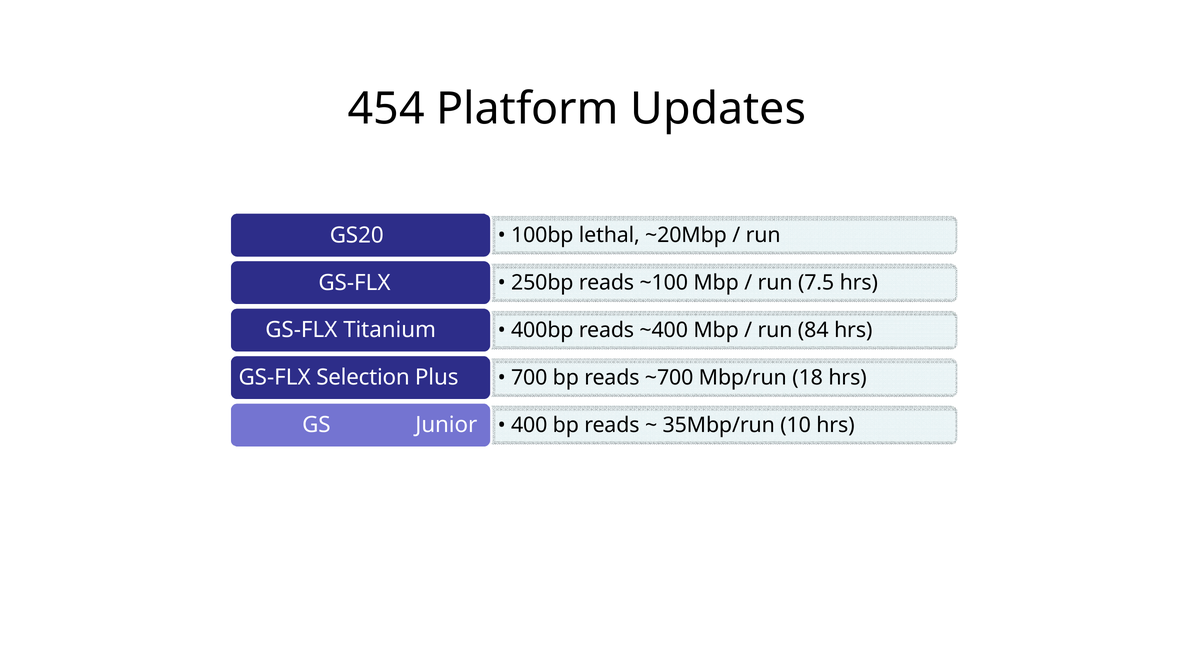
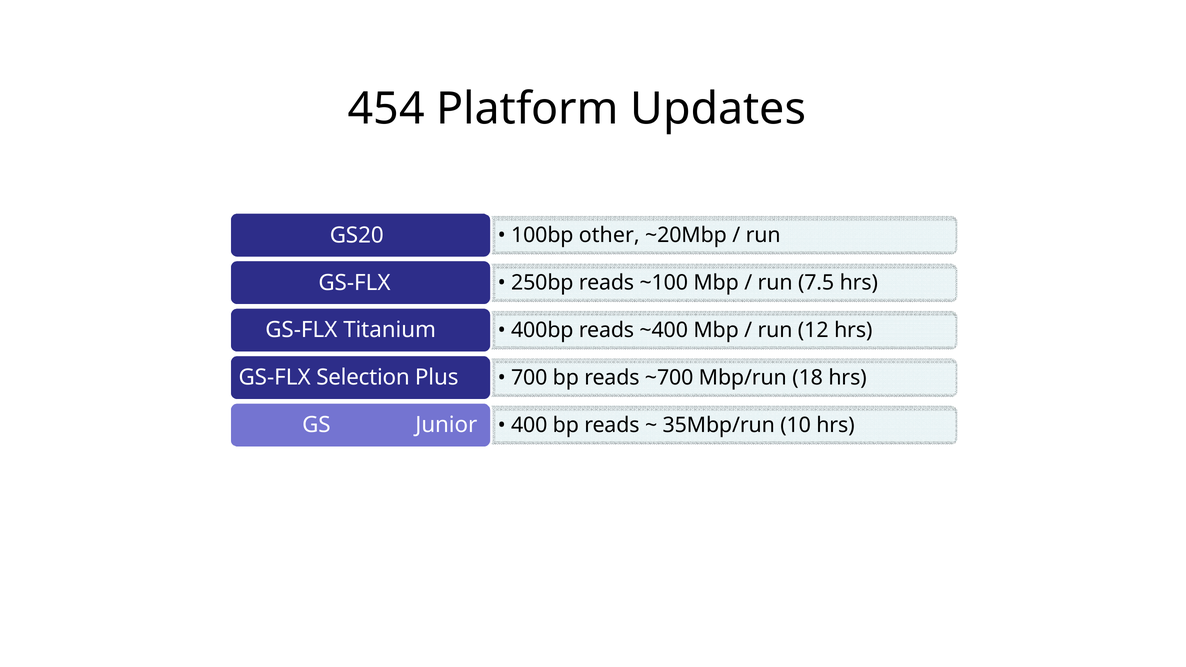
lethal: lethal -> other
84: 84 -> 12
